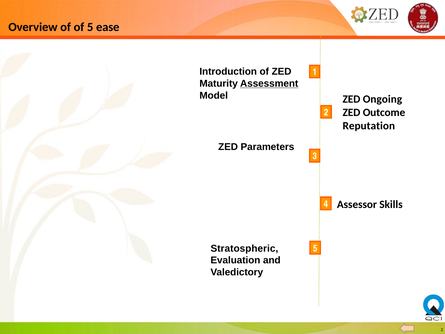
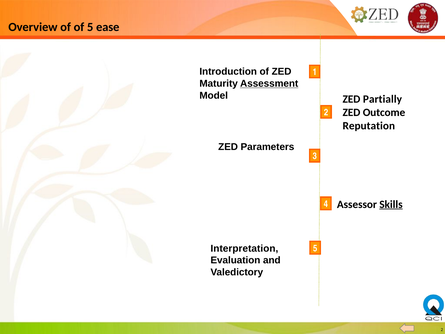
Ongoing: Ongoing -> Partially
Skills underline: none -> present
Stratospheric: Stratospheric -> Interpretation
